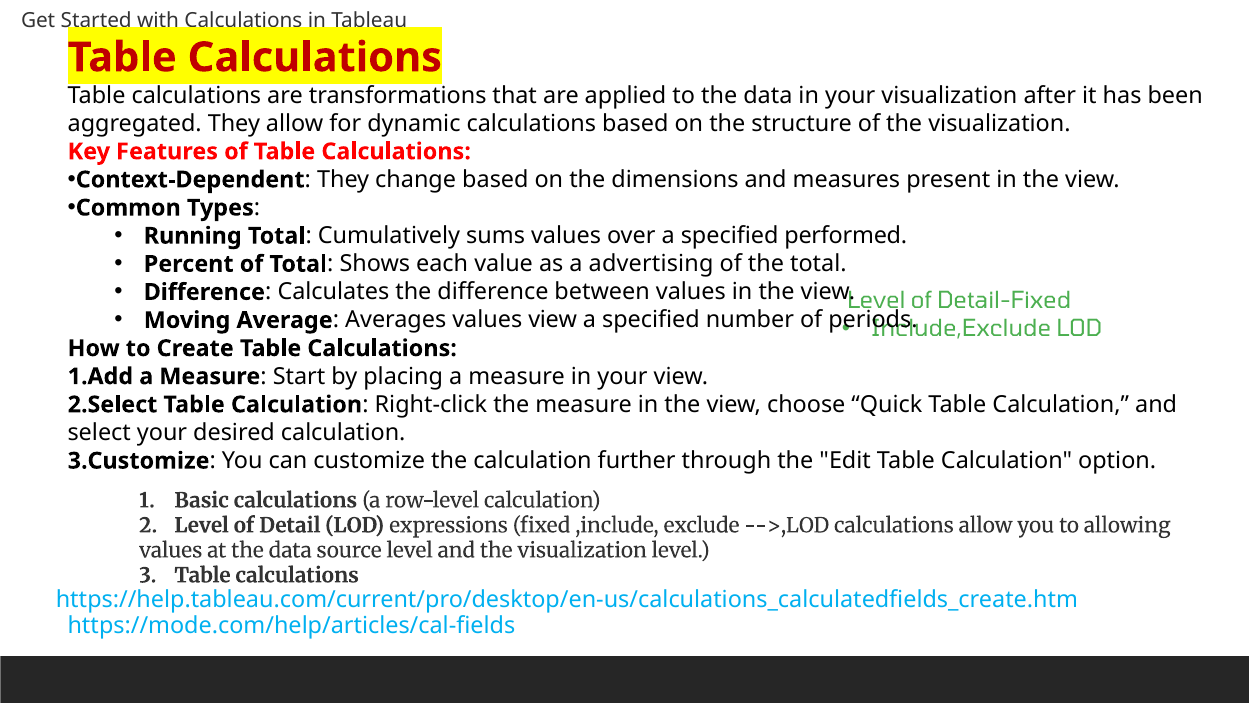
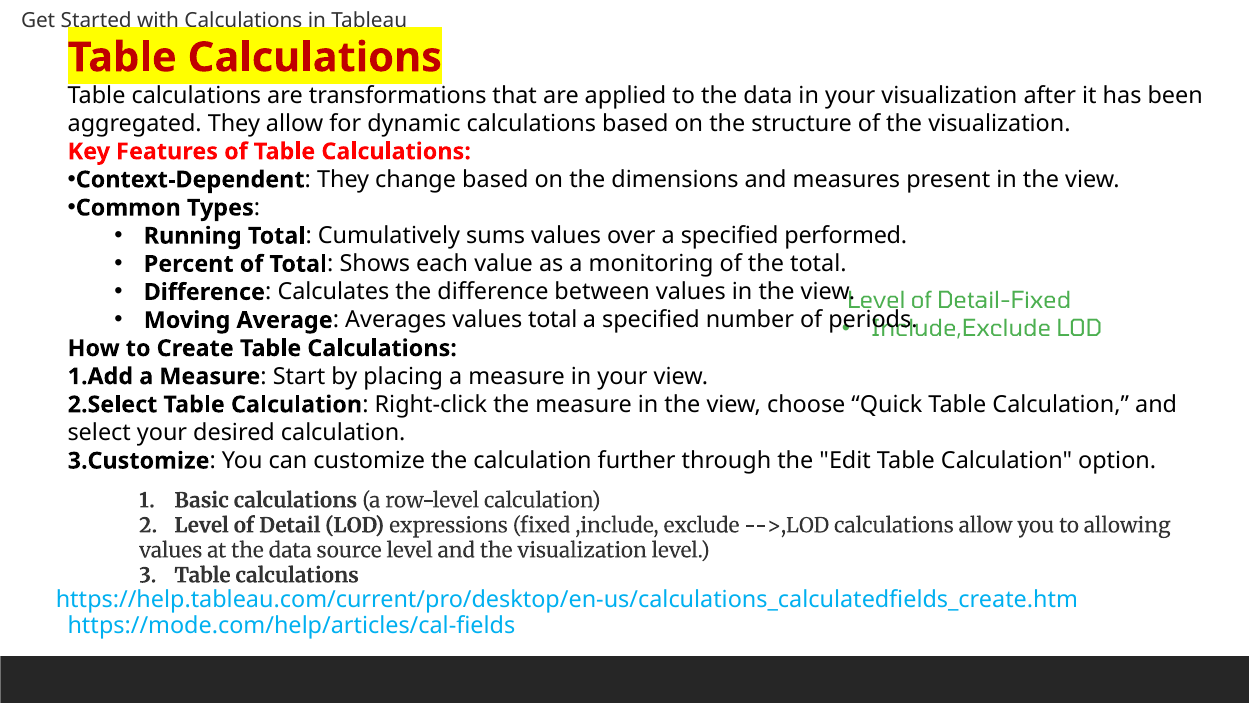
advertising: advertising -> monitoring
values view: view -> total
